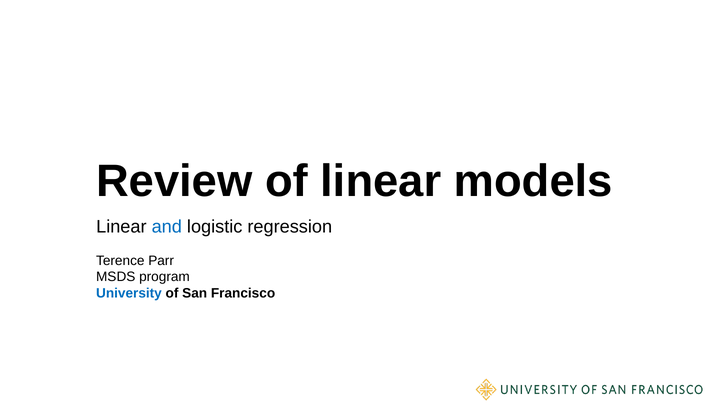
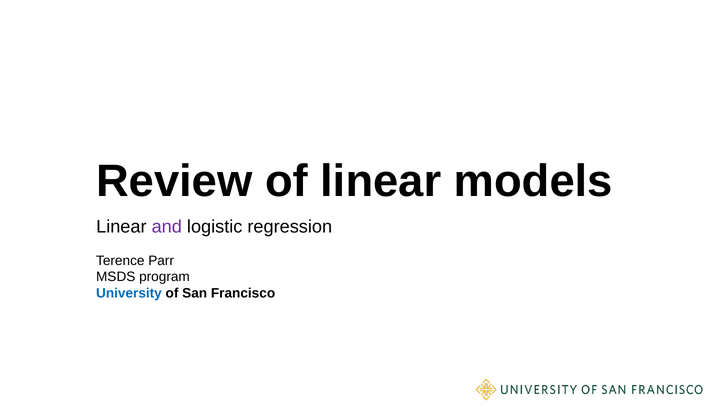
and colour: blue -> purple
